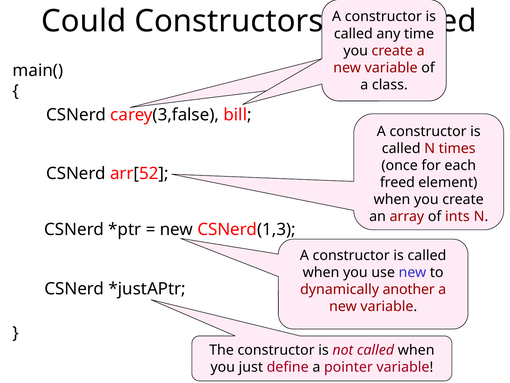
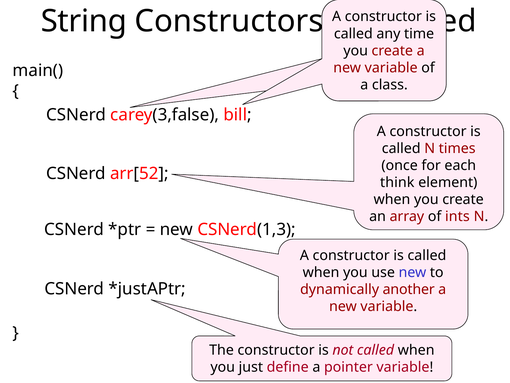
Could: Could -> String
freed: freed -> think
